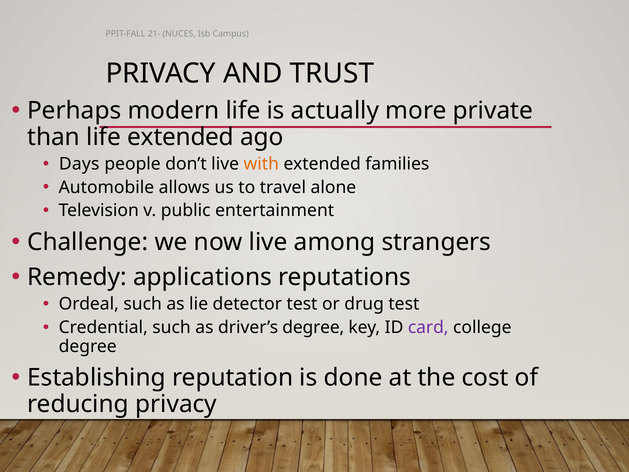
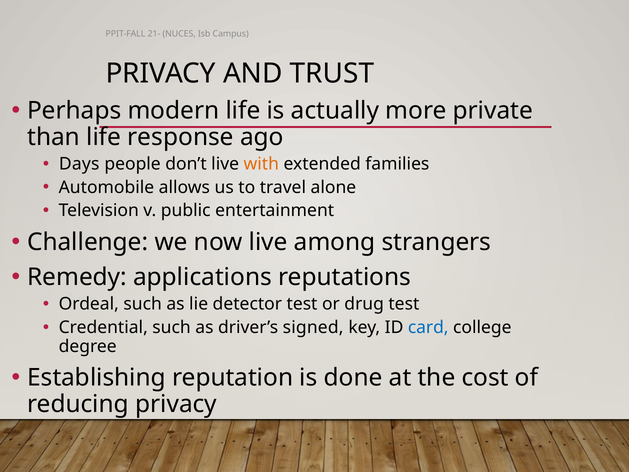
life extended: extended -> response
driver’s degree: degree -> signed
card colour: purple -> blue
